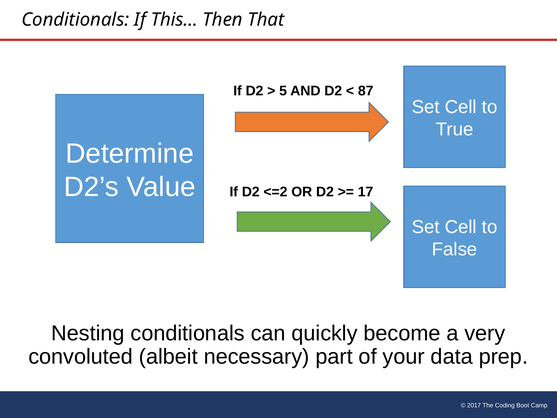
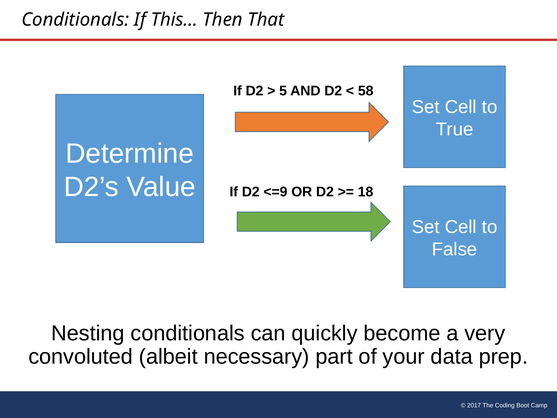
87: 87 -> 58
<=2: <=2 -> <=9
17: 17 -> 18
